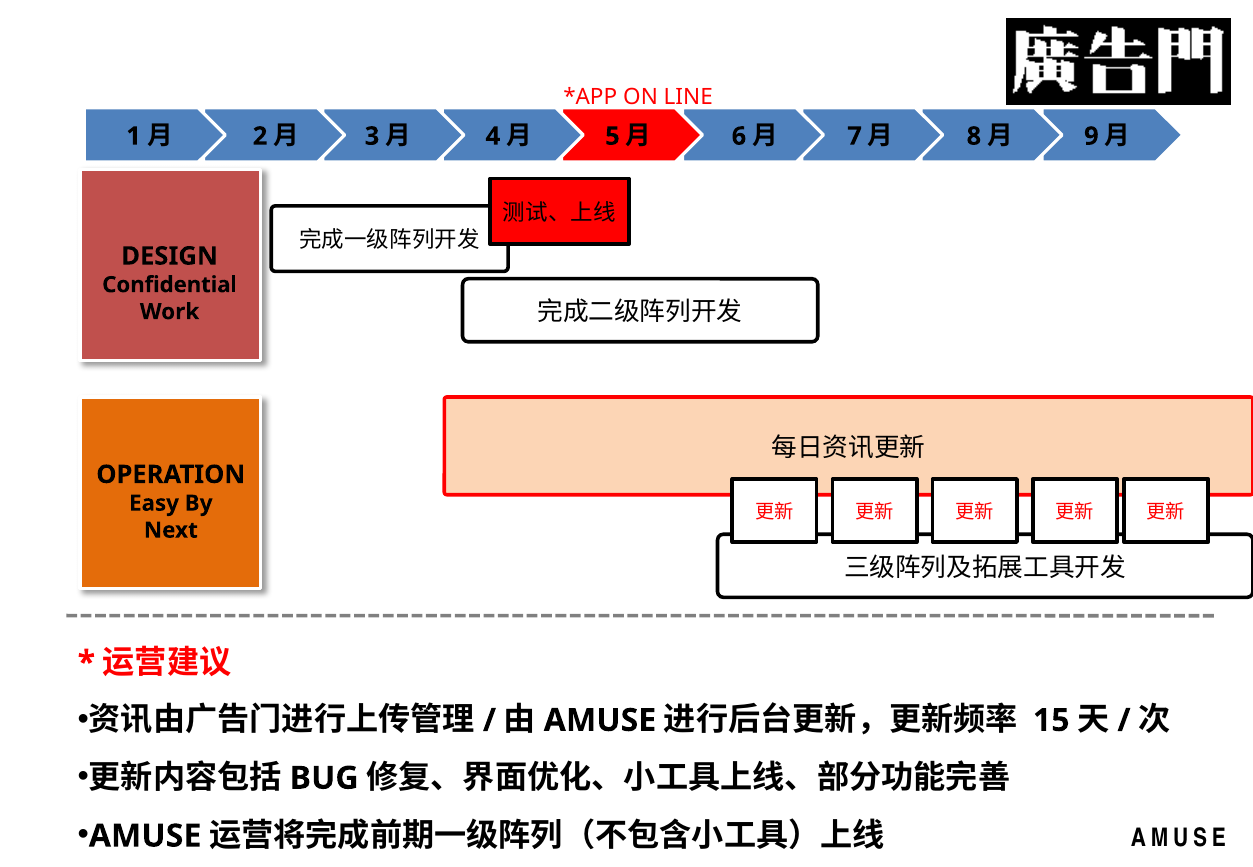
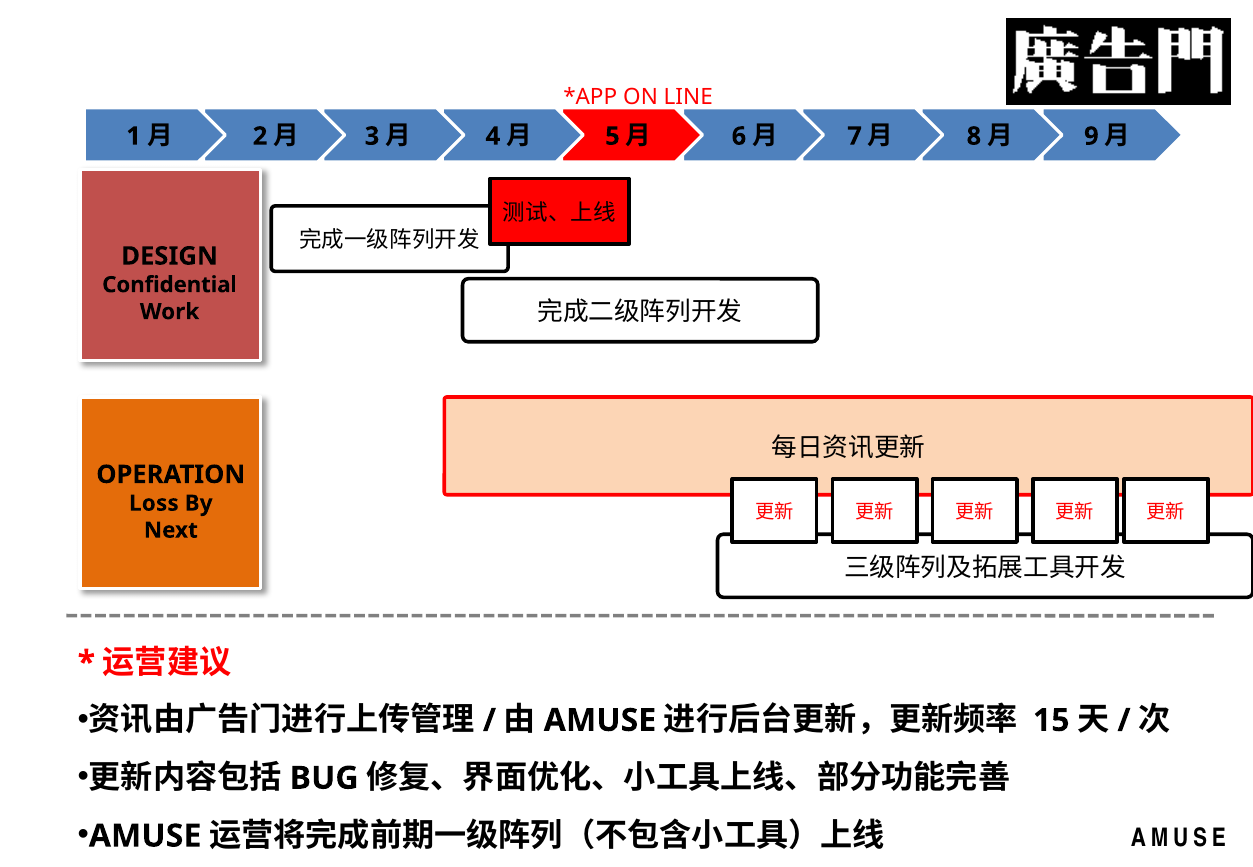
Easy: Easy -> Loss
